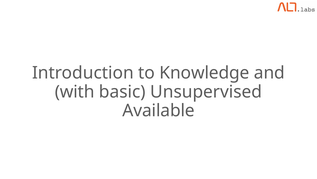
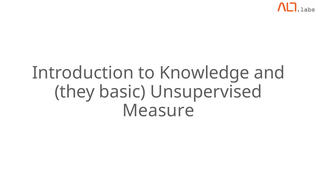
with: with -> they
Available: Available -> Measure
